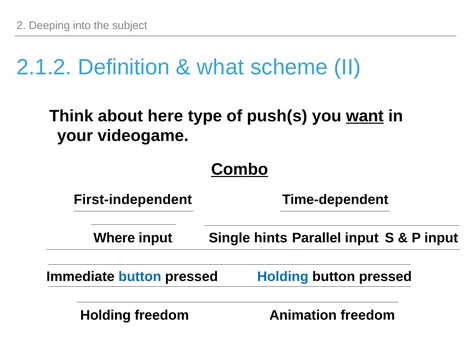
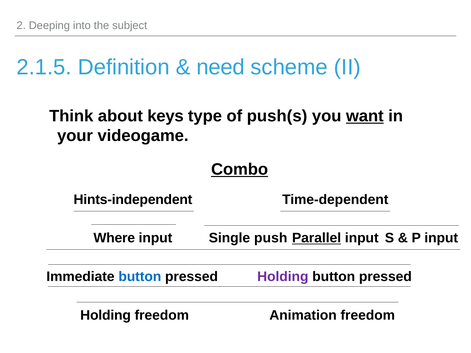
2.1.2: 2.1.2 -> 2.1.5
what: what -> need
here: here -> keys
First-independent: First-independent -> Hints-independent
hints: hints -> push
Parallel underline: none -> present
Holding at (283, 277) colour: blue -> purple
